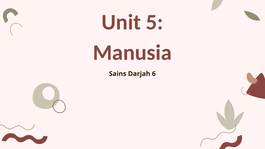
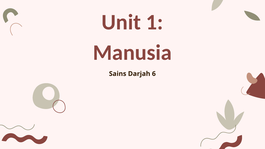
5: 5 -> 1
